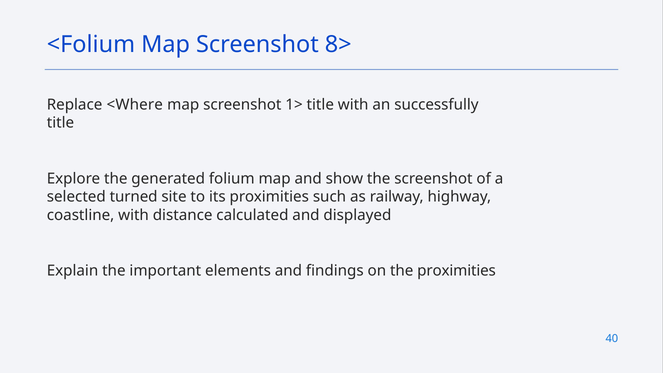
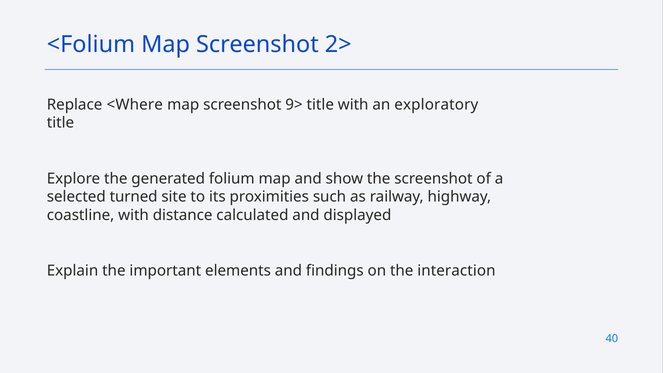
8>: 8> -> 2>
1>: 1> -> 9>
successfully: successfully -> exploratory
the proximities: proximities -> interaction
